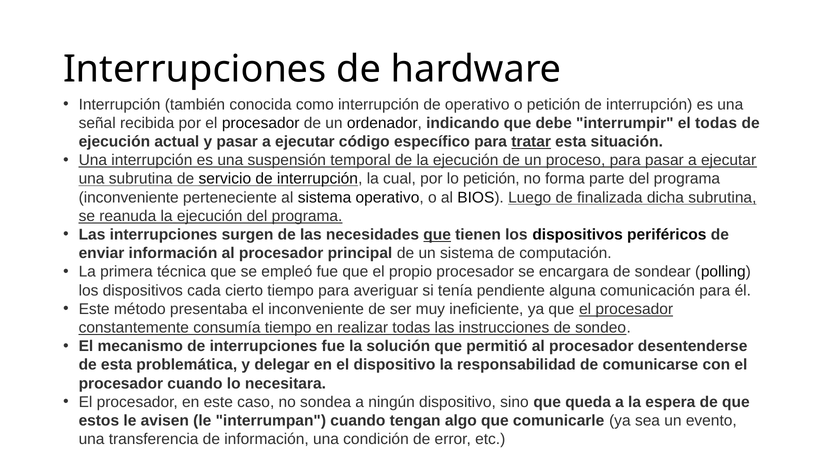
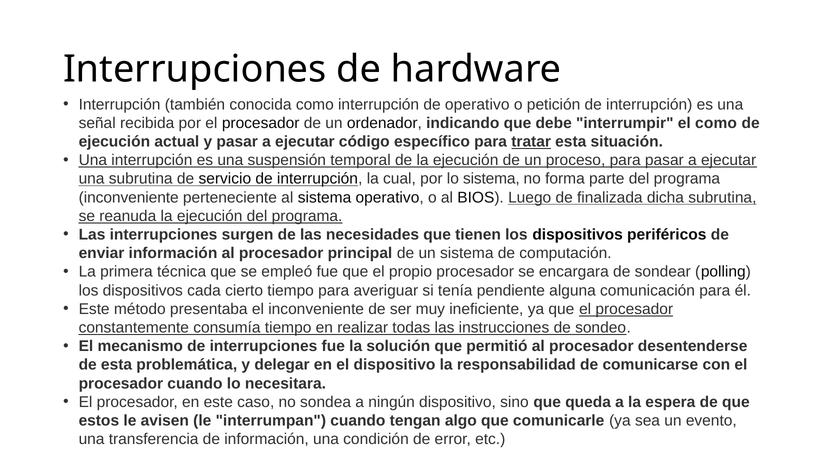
el todas: todas -> como
lo petición: petición -> sistema
que at (437, 235) underline: present -> none
